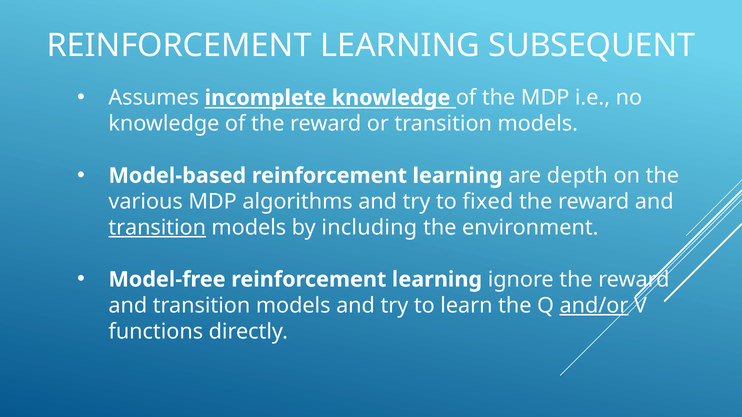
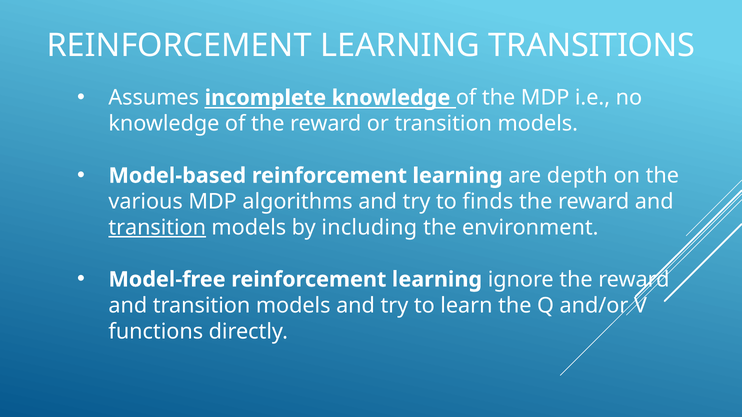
SUBSEQUENT: SUBSEQUENT -> TRANSITIONS
fixed: fixed -> finds
and/or underline: present -> none
